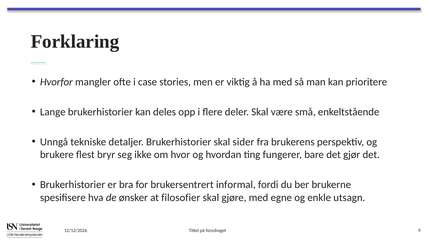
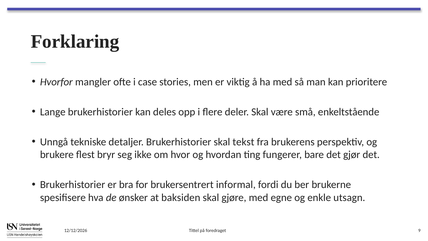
sider: sider -> tekst
filosofier: filosofier -> baksiden
